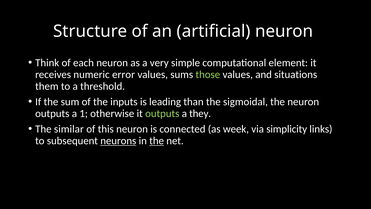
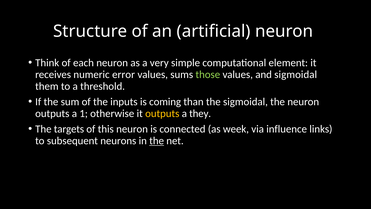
and situations: situations -> sigmoidal
leading: leading -> coming
outputs at (162, 113) colour: light green -> yellow
similar: similar -> targets
simplicity: simplicity -> influence
neurons underline: present -> none
